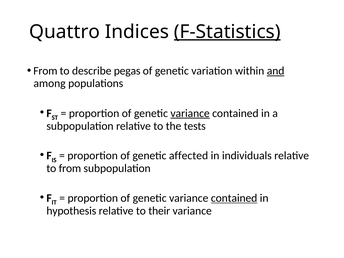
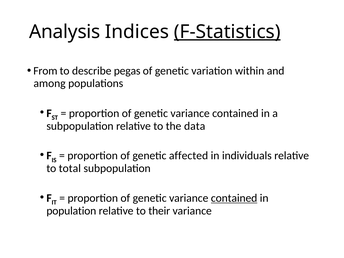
Quattro: Quattro -> Analysis
and underline: present -> none
variance at (190, 113) underline: present -> none
tests: tests -> data
to from: from -> total
hypothesis: hypothesis -> population
